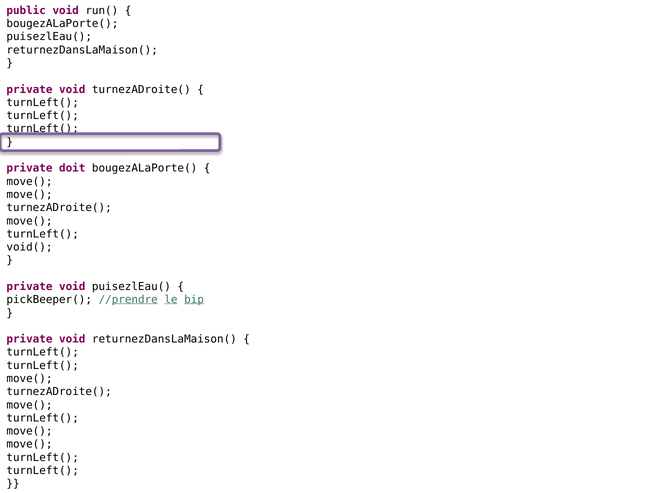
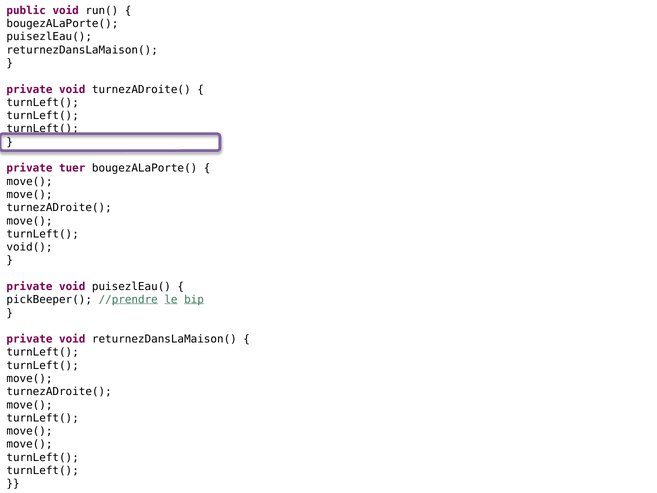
doit: doit -> tuer
